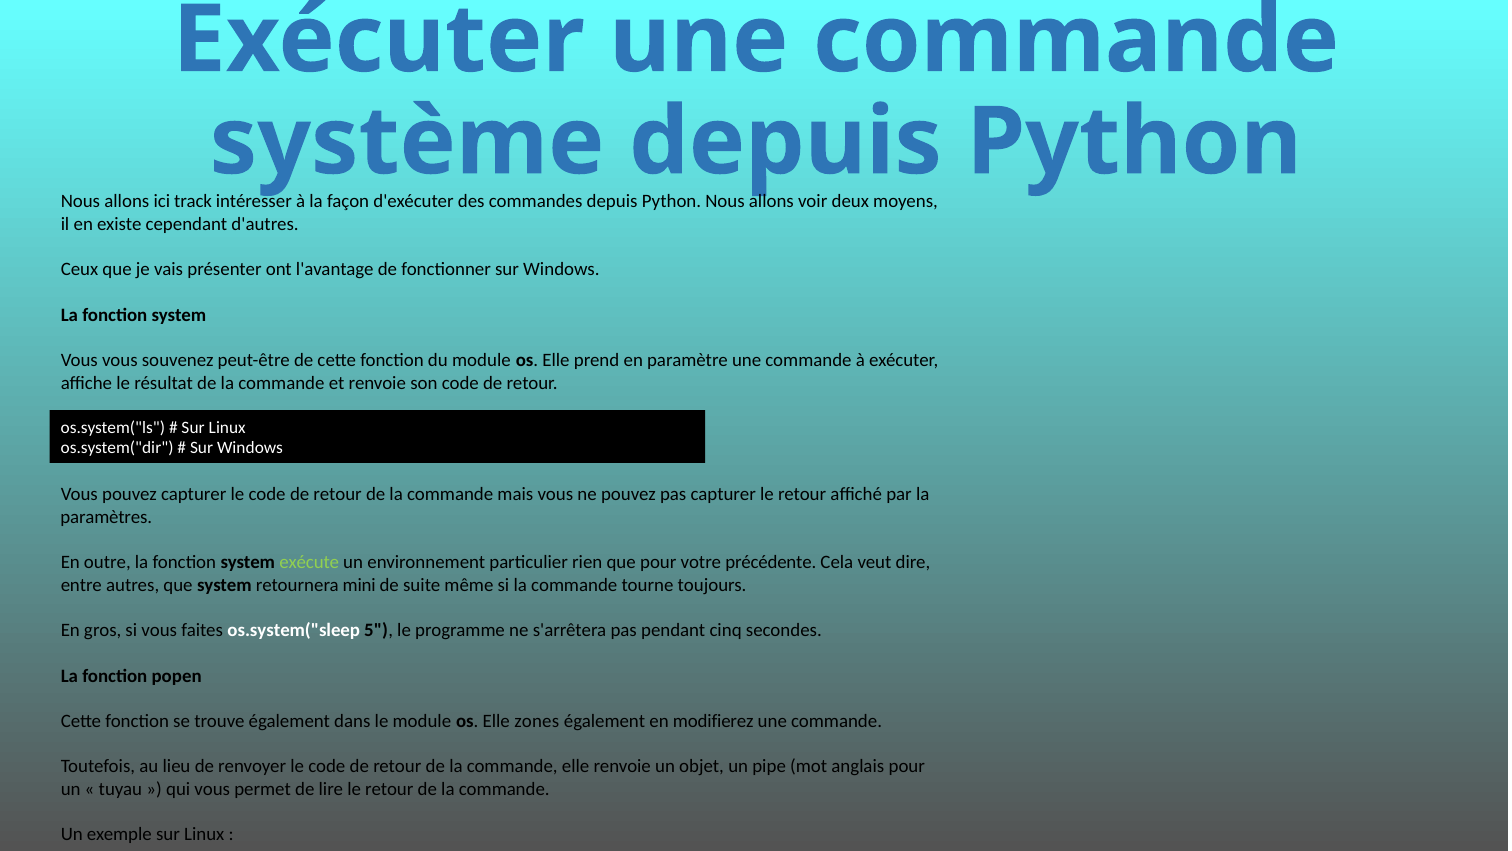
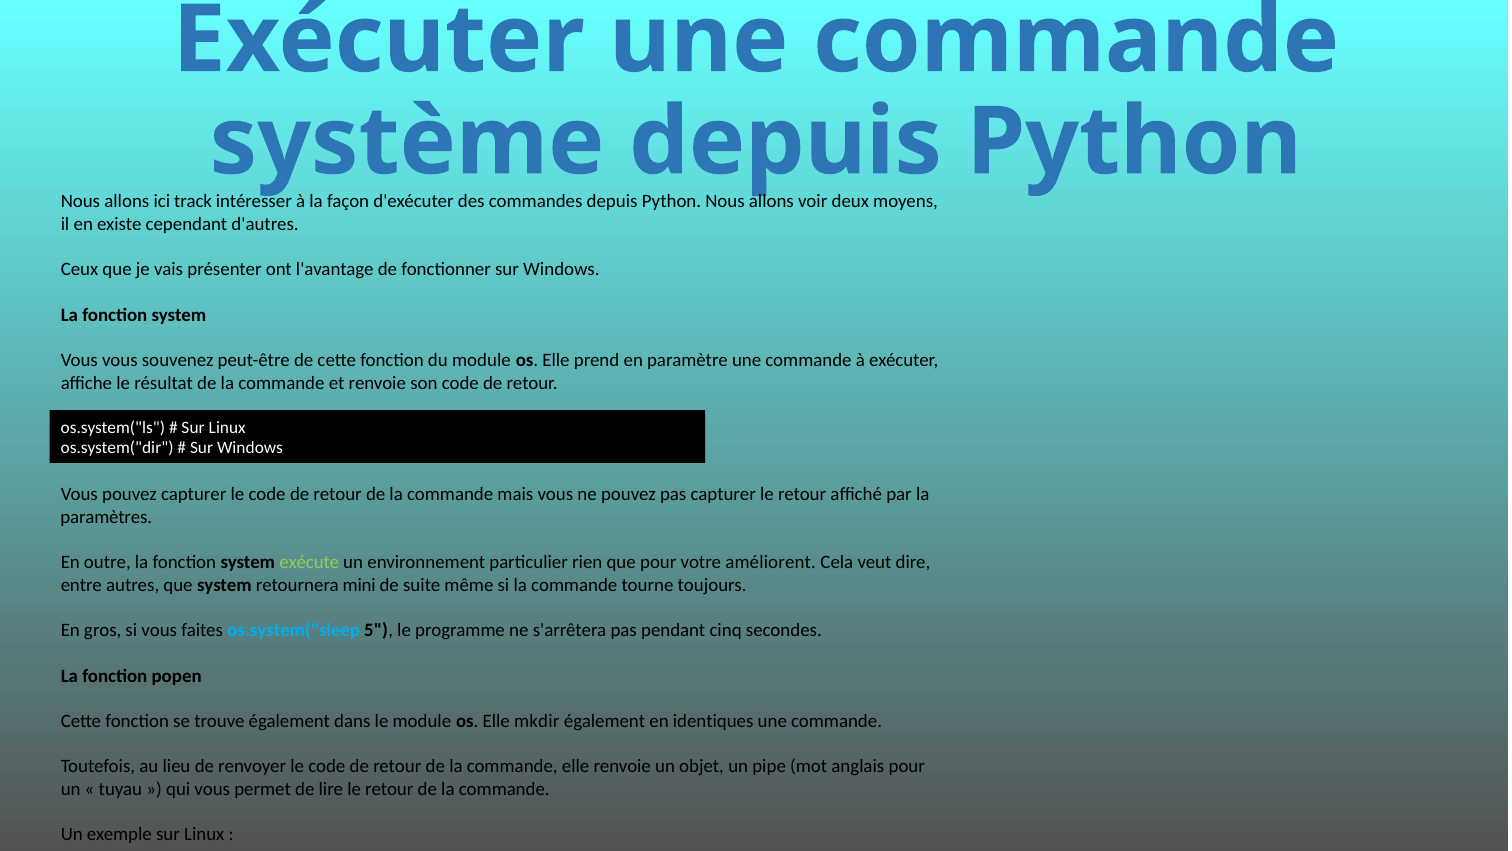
précédente: précédente -> améliorent
os.system("sleep colour: white -> light blue
zones: zones -> mkdir
modifierez: modifierez -> identiques
